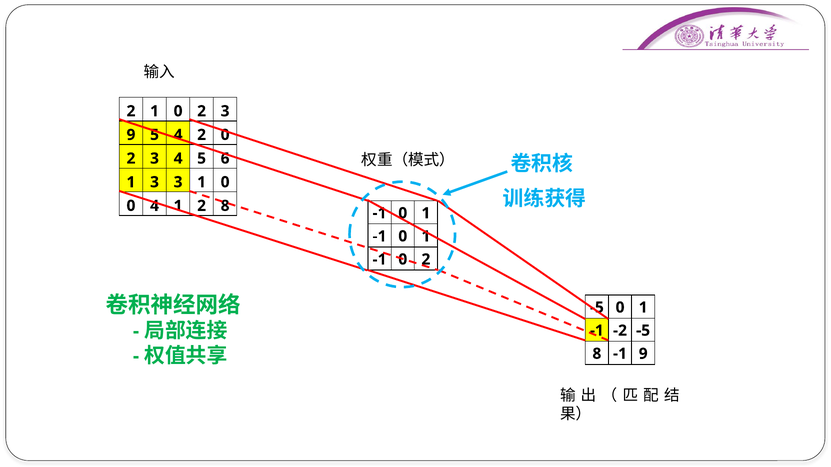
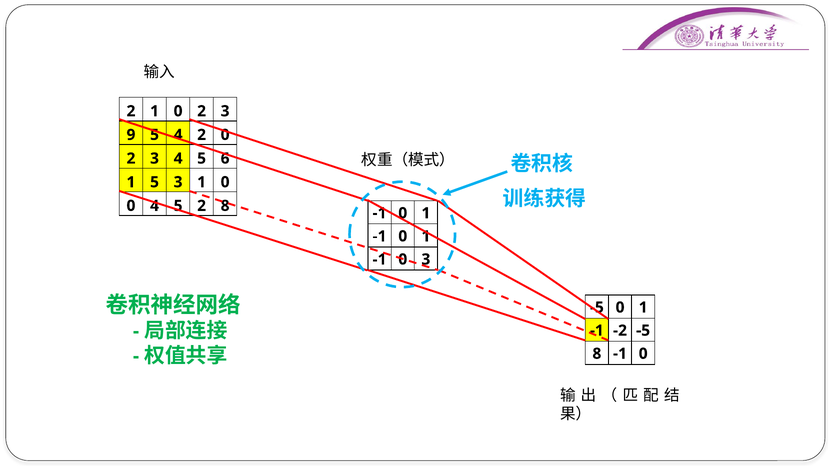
1 3: 3 -> 5
0 4 1: 1 -> 5
-1 0 2: 2 -> 3
9 at (643, 354): 9 -> 0
